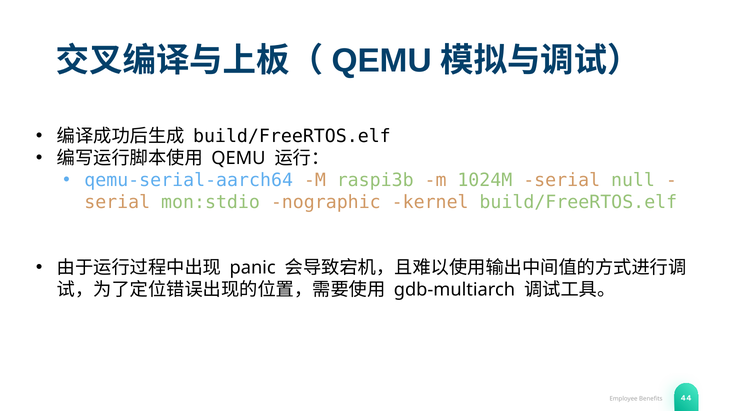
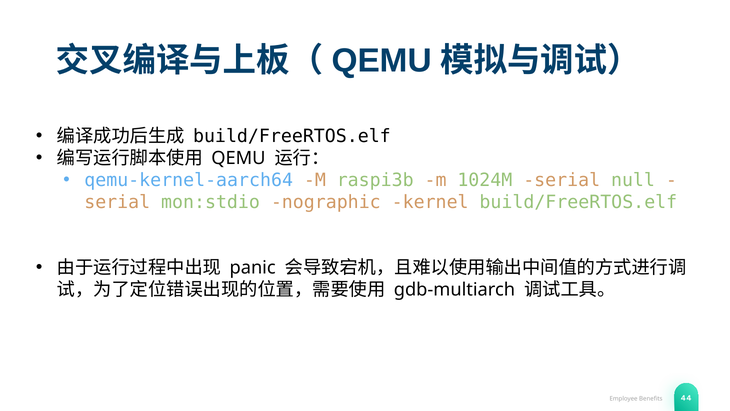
qemu-serial-aarch64: qemu-serial-aarch64 -> qemu-kernel-aarch64
